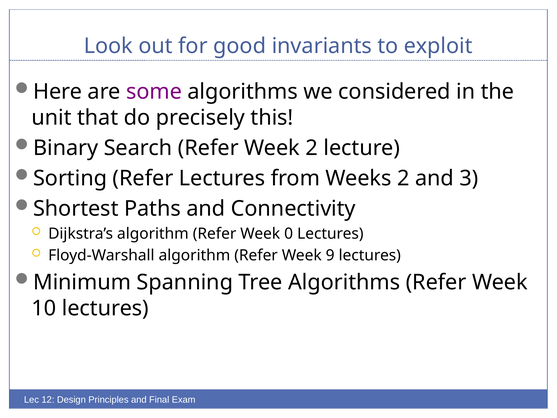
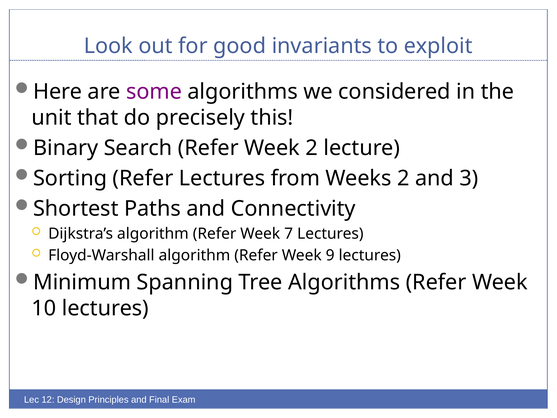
0: 0 -> 7
